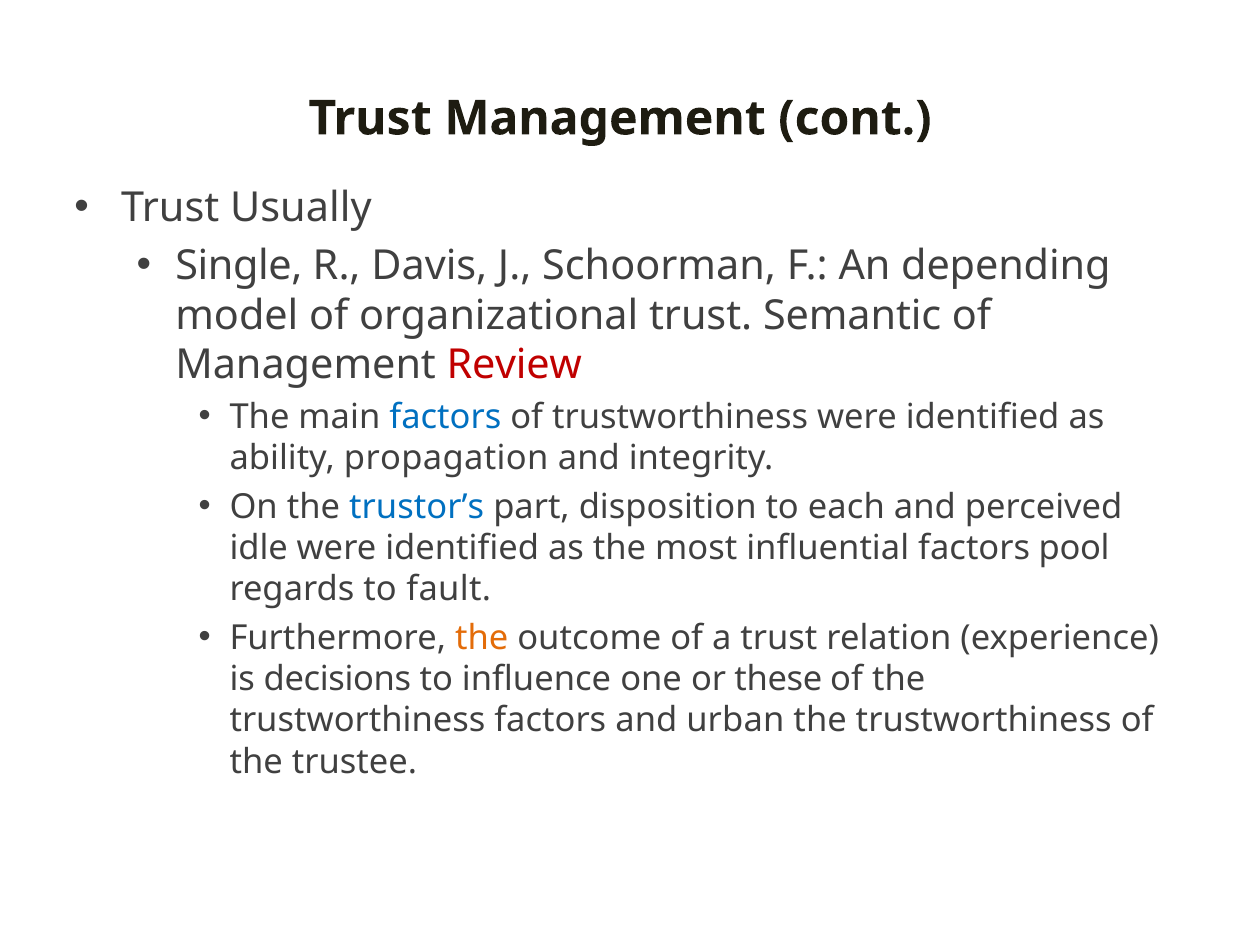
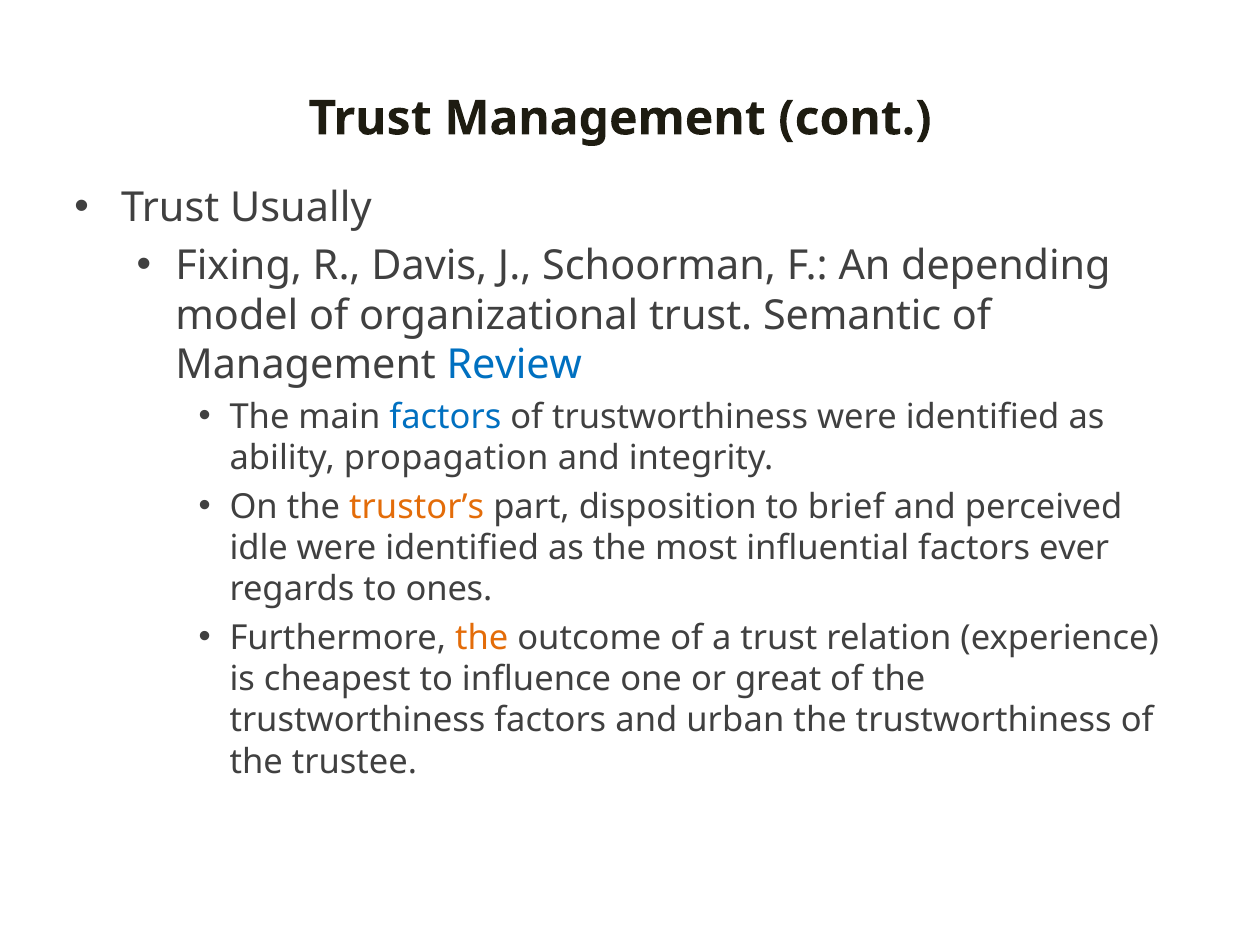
Single: Single -> Fixing
Review colour: red -> blue
trustor’s colour: blue -> orange
each: each -> brief
pool: pool -> ever
fault: fault -> ones
decisions: decisions -> cheapest
these: these -> great
